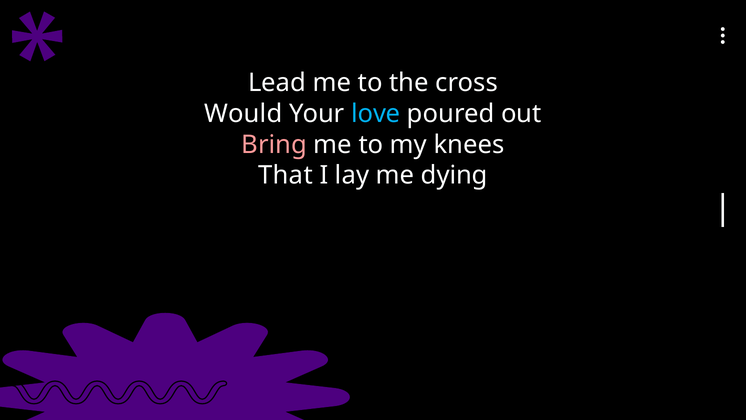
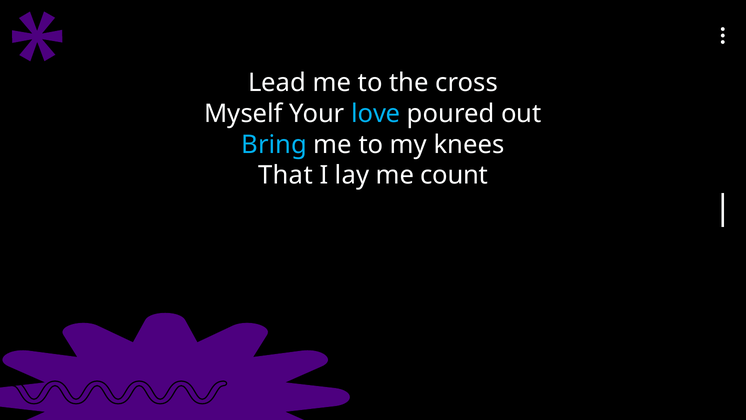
Would: Would -> Myself
Bring colour: pink -> light blue
dying: dying -> count
